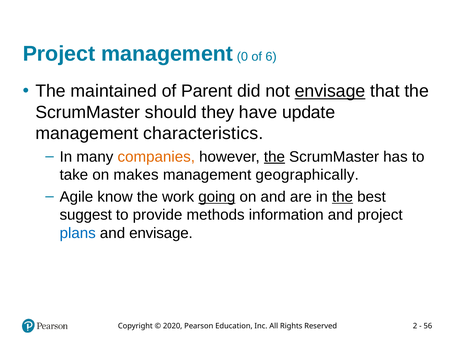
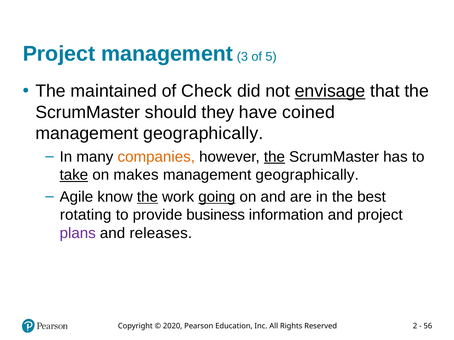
0: 0 -> 3
6: 6 -> 5
Parent: Parent -> Check
update: update -> coined
characteristics at (203, 134): characteristics -> geographically
take underline: none -> present
the at (147, 197) underline: none -> present
the at (343, 197) underline: present -> none
suggest: suggest -> rotating
methods: methods -> business
plans colour: blue -> purple
and envisage: envisage -> releases
